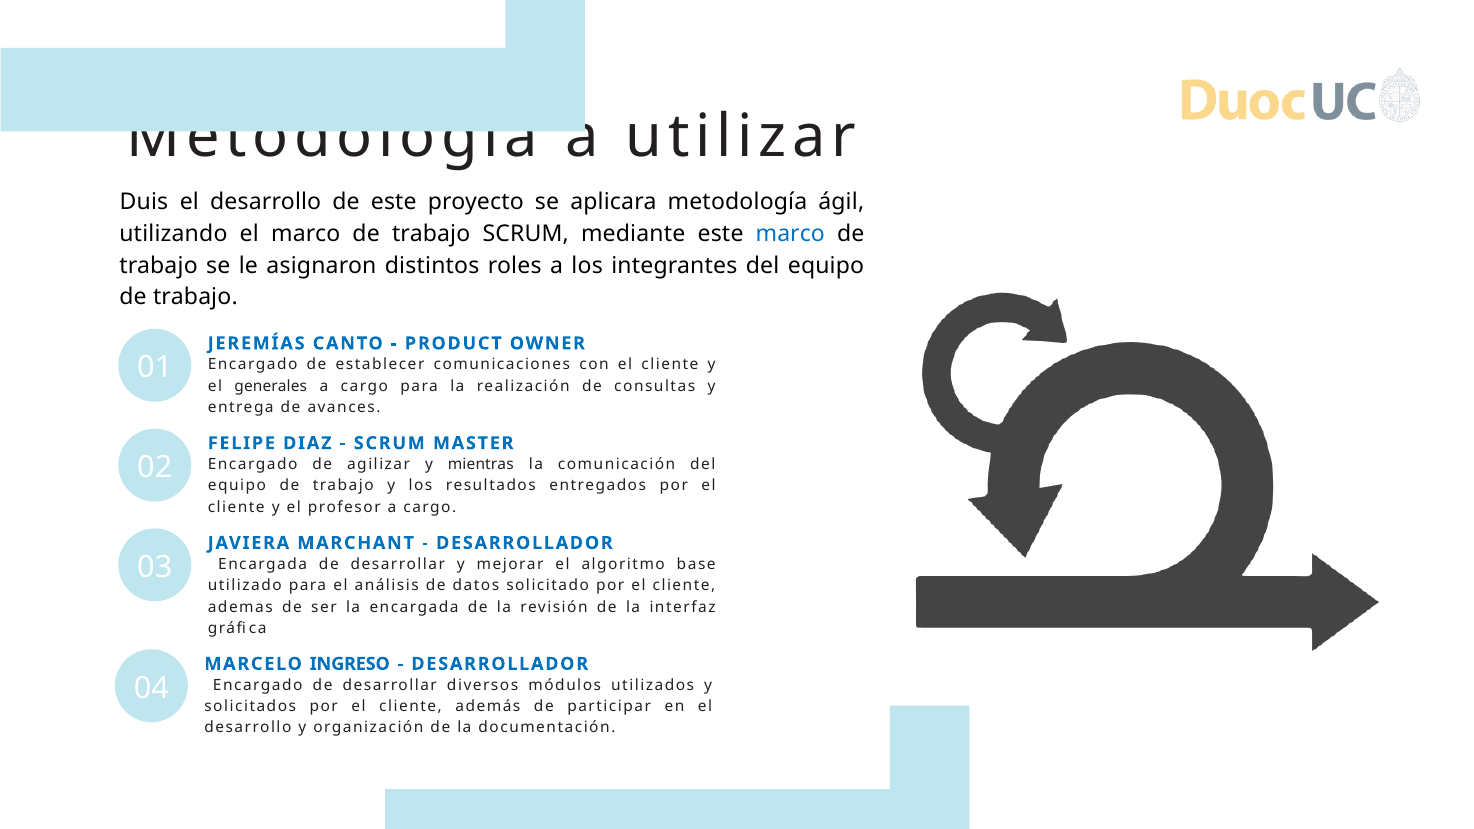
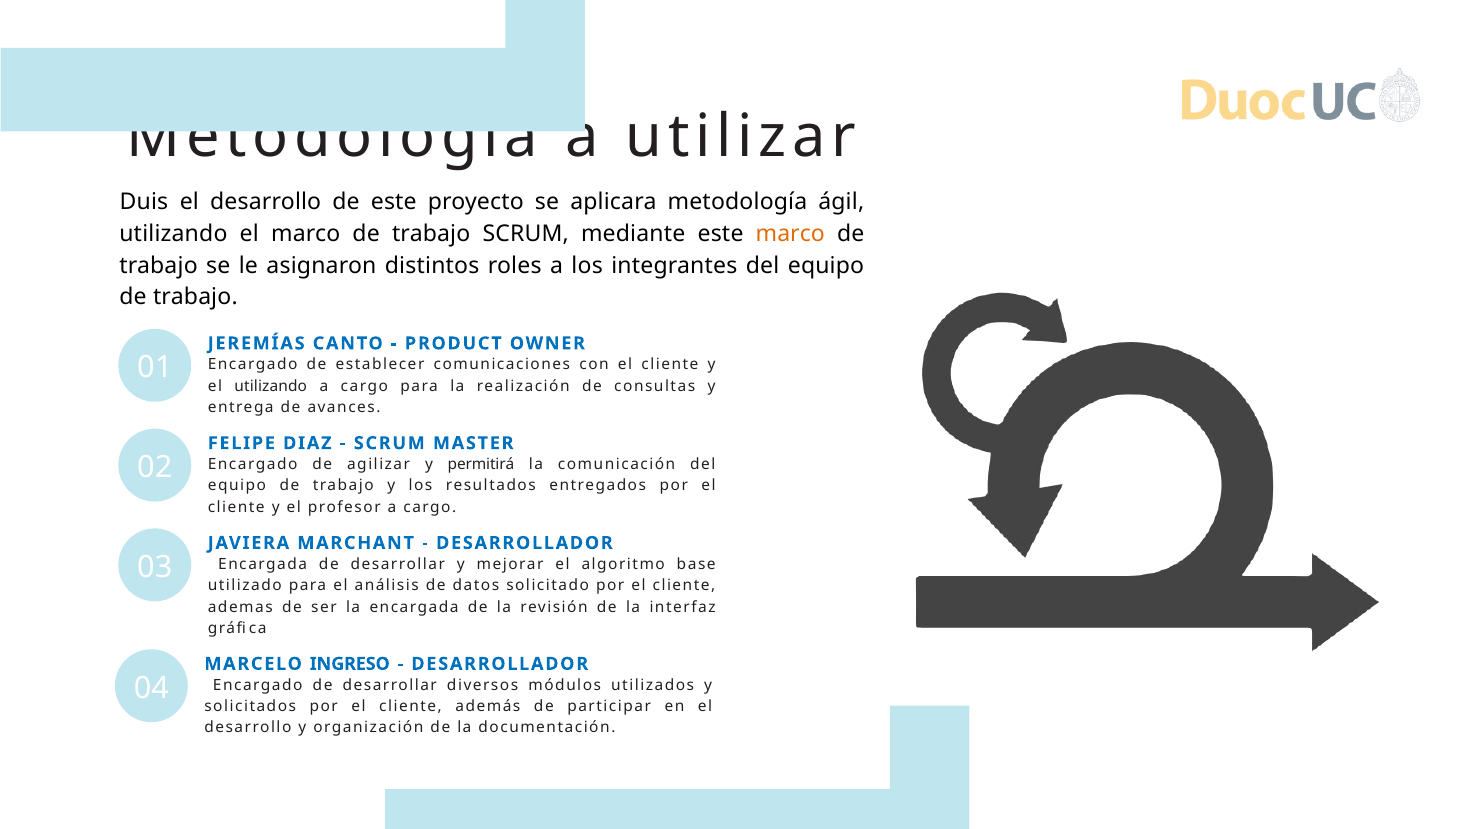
marco at (790, 234) colour: blue -> orange
el generales: generales -> utilizando
mientras: mientras -> permitirá
